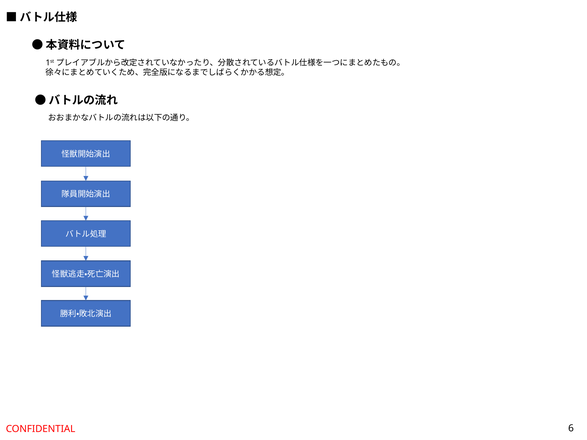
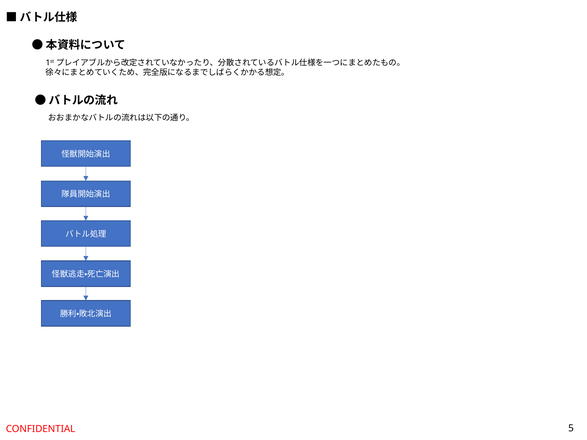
6: 6 -> 5
